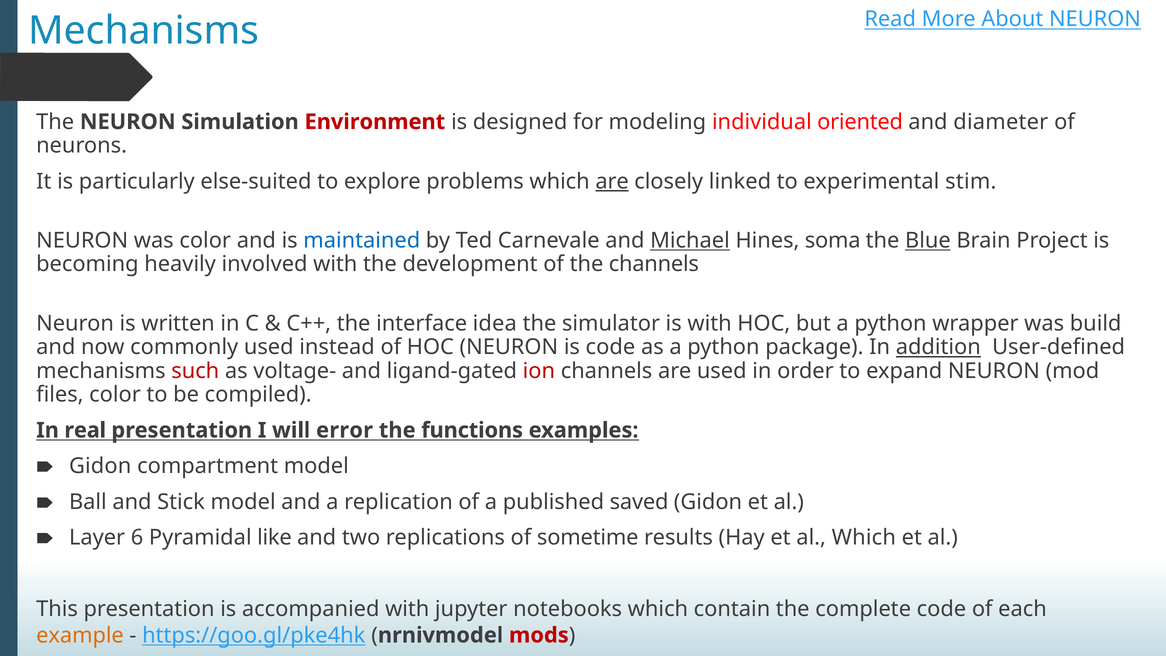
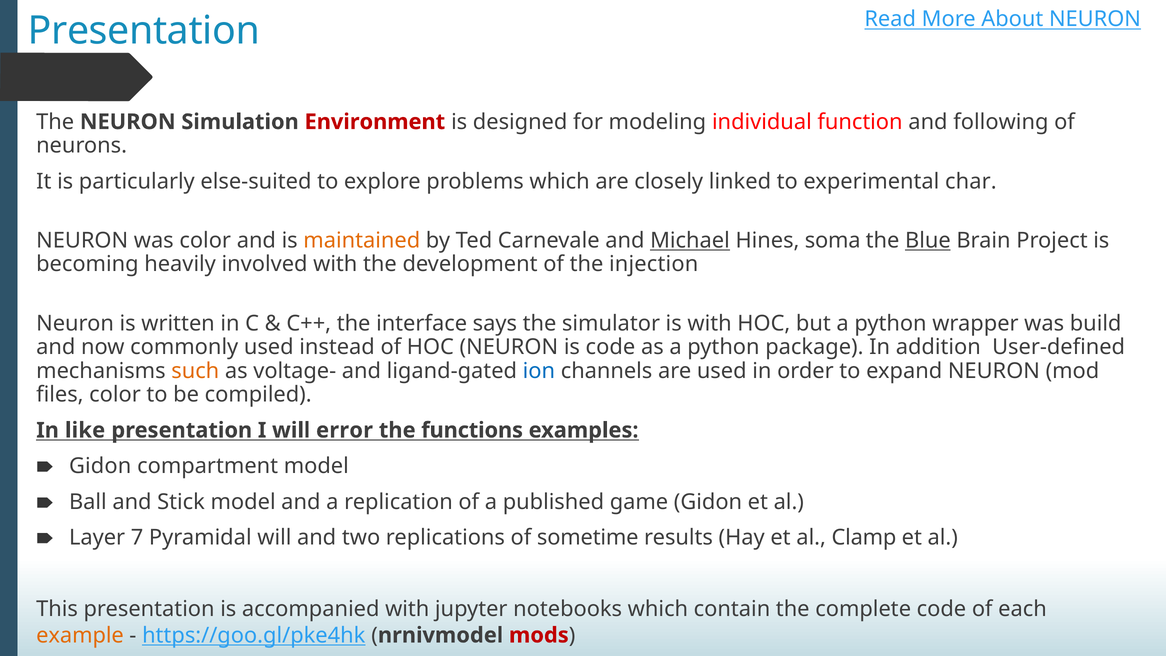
Mechanisms at (144, 31): Mechanisms -> Presentation
oriented: oriented -> function
diameter: diameter -> following
are at (612, 181) underline: present -> none
stim: stim -> char
maintained colour: blue -> orange
the channels: channels -> injection
idea: idea -> says
addition underline: present -> none
such colour: red -> orange
ion colour: red -> blue
real: real -> like
saved: saved -> game
6: 6 -> 7
Pyramidal like: like -> will
al Which: Which -> Clamp
